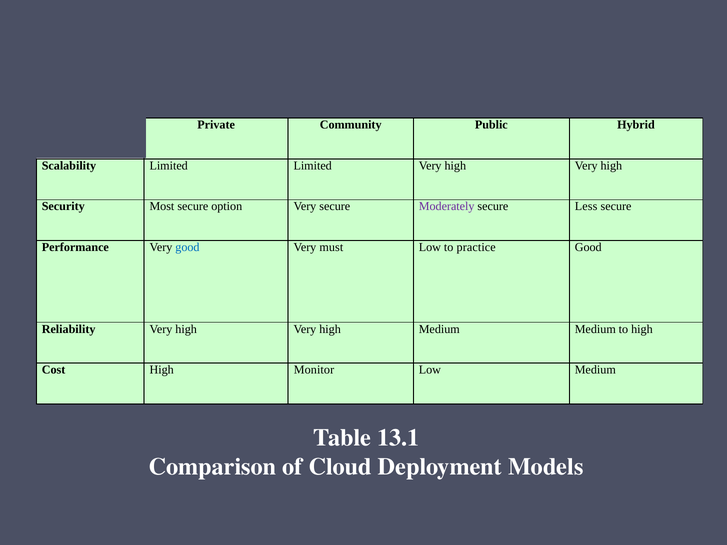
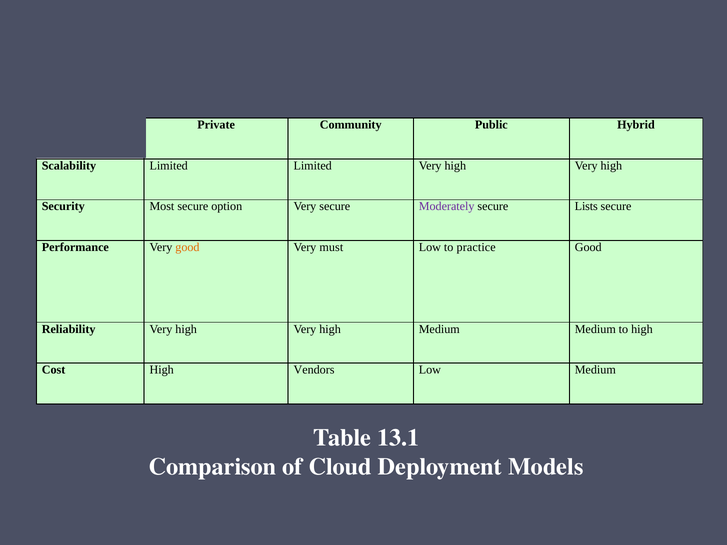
Less: Less -> Lists
good at (187, 247) colour: blue -> orange
Monitor: Monitor -> Vendors
